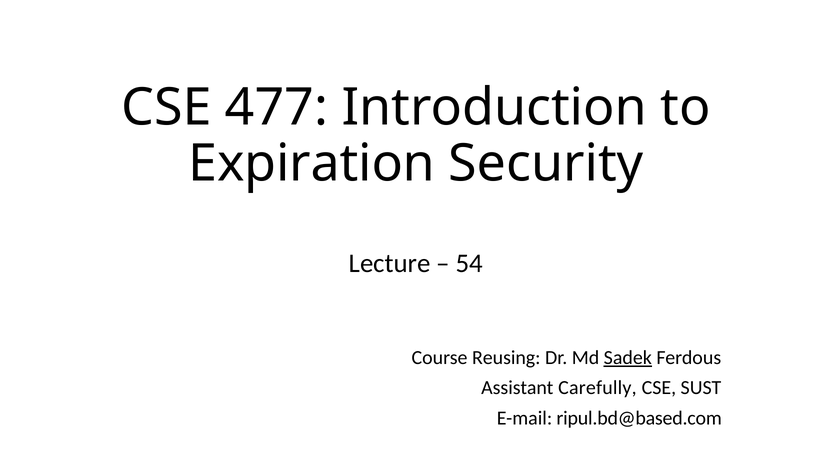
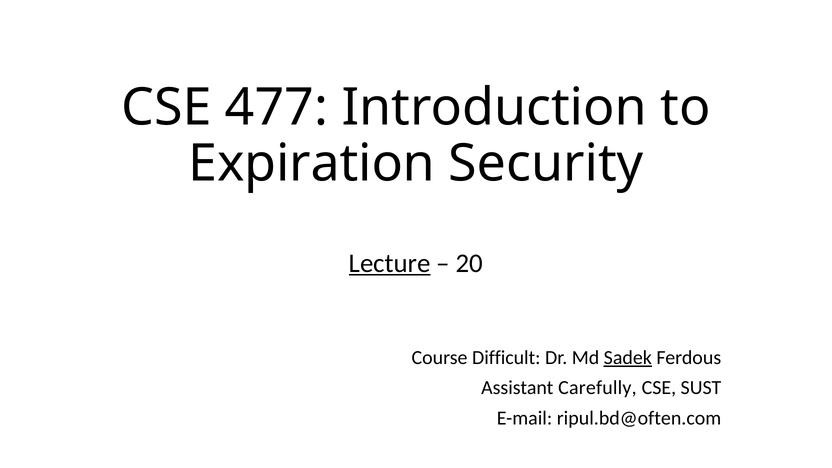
Lecture underline: none -> present
54: 54 -> 20
Reusing: Reusing -> Difficult
ripul.bd@based.com: ripul.bd@based.com -> ripul.bd@often.com
